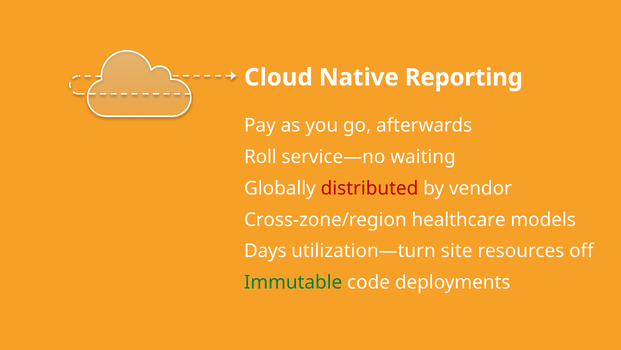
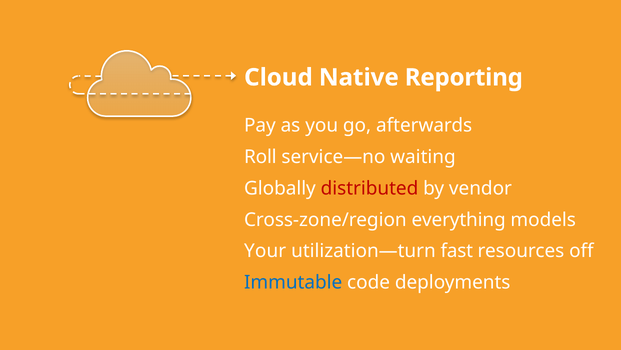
healthcare: healthcare -> everything
Days: Days -> Your
site: site -> fast
Immutable colour: green -> blue
